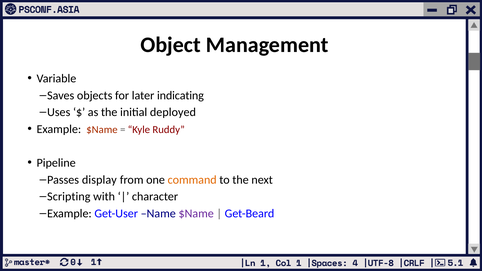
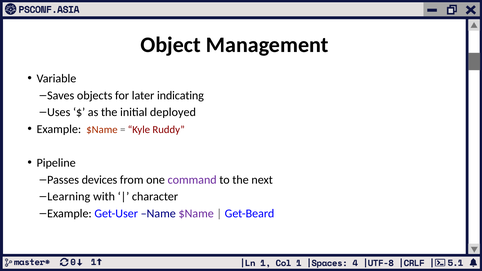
display: display -> devices
command colour: orange -> purple
Scripting: Scripting -> Learning
